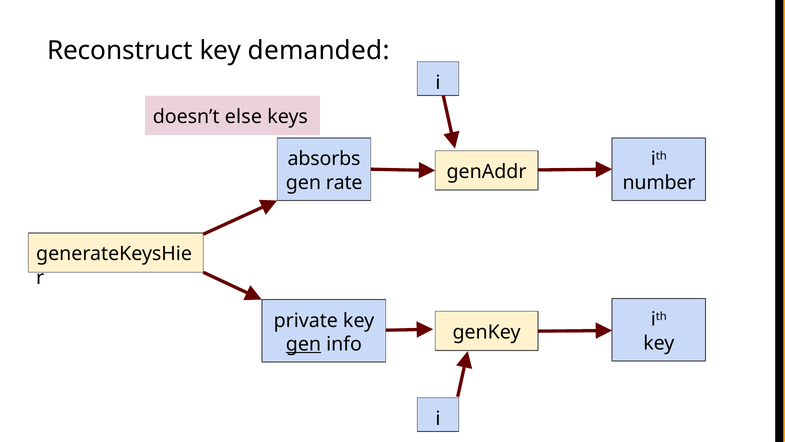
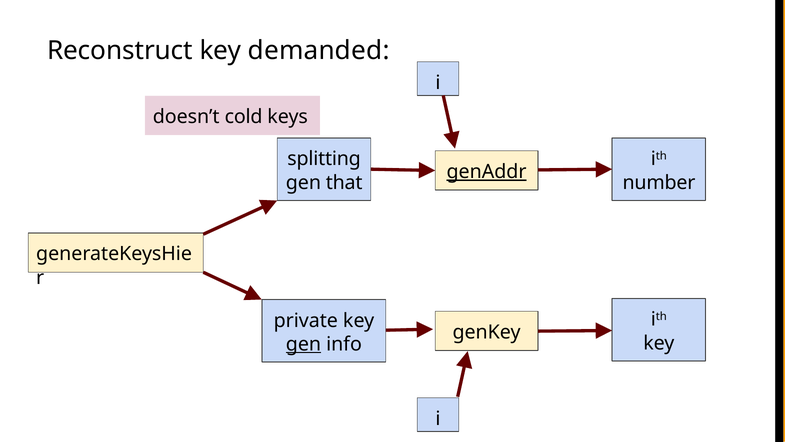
else: else -> cold
absorbs: absorbs -> splitting
genAddr underline: none -> present
rate: rate -> that
